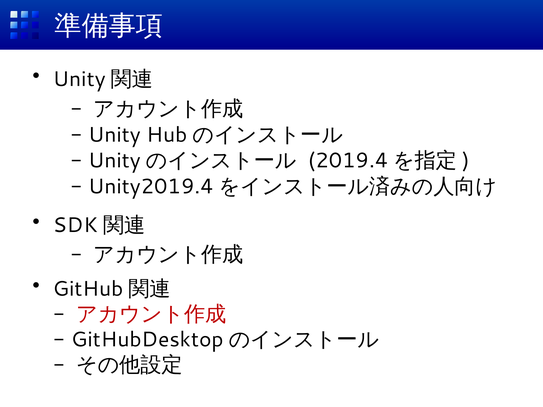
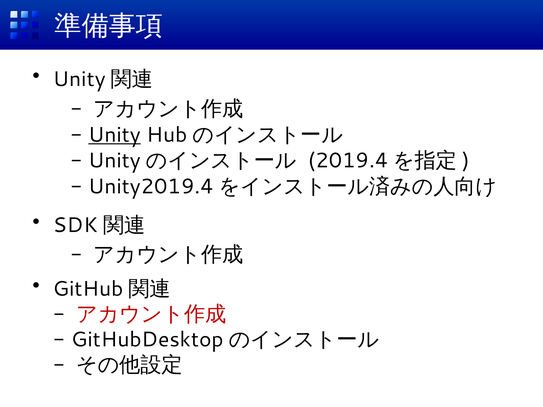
Unity underline: none -> present
